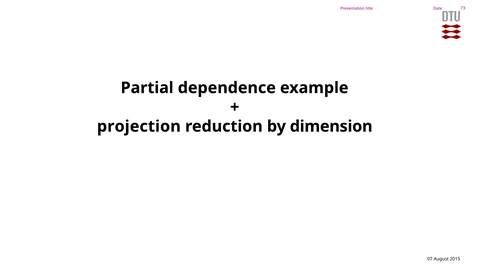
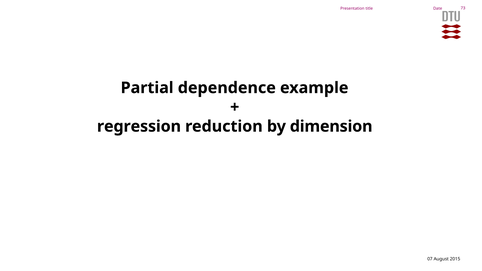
projection: projection -> regression
